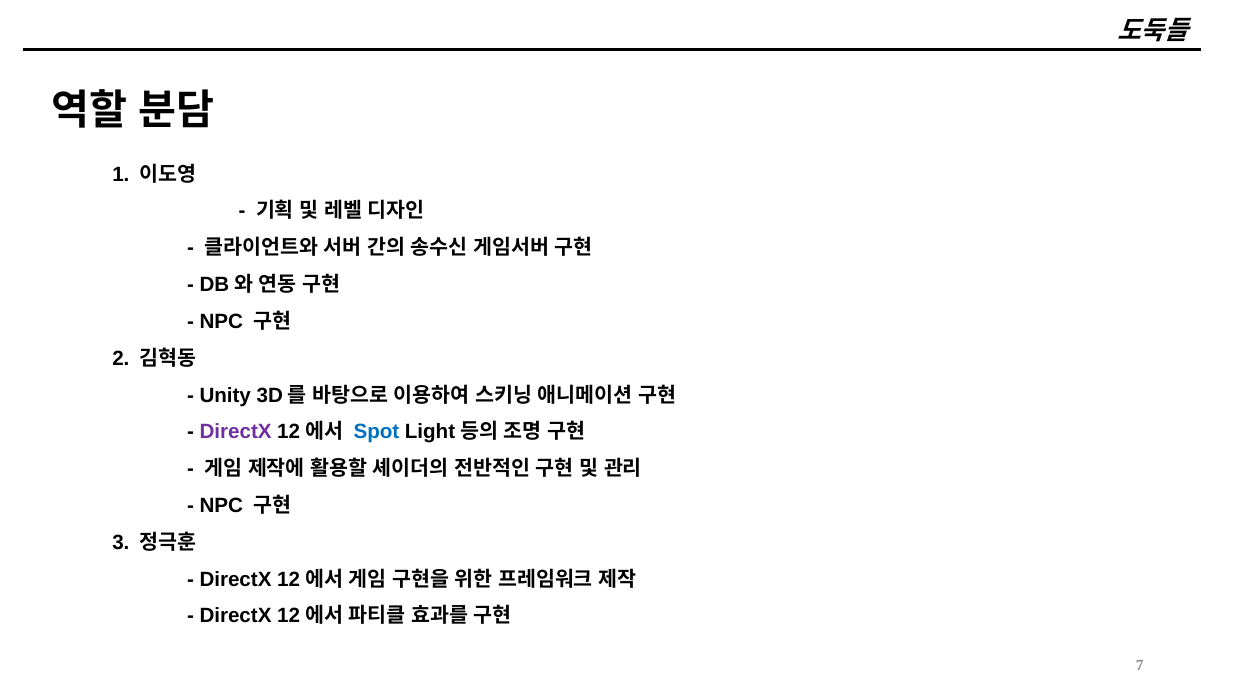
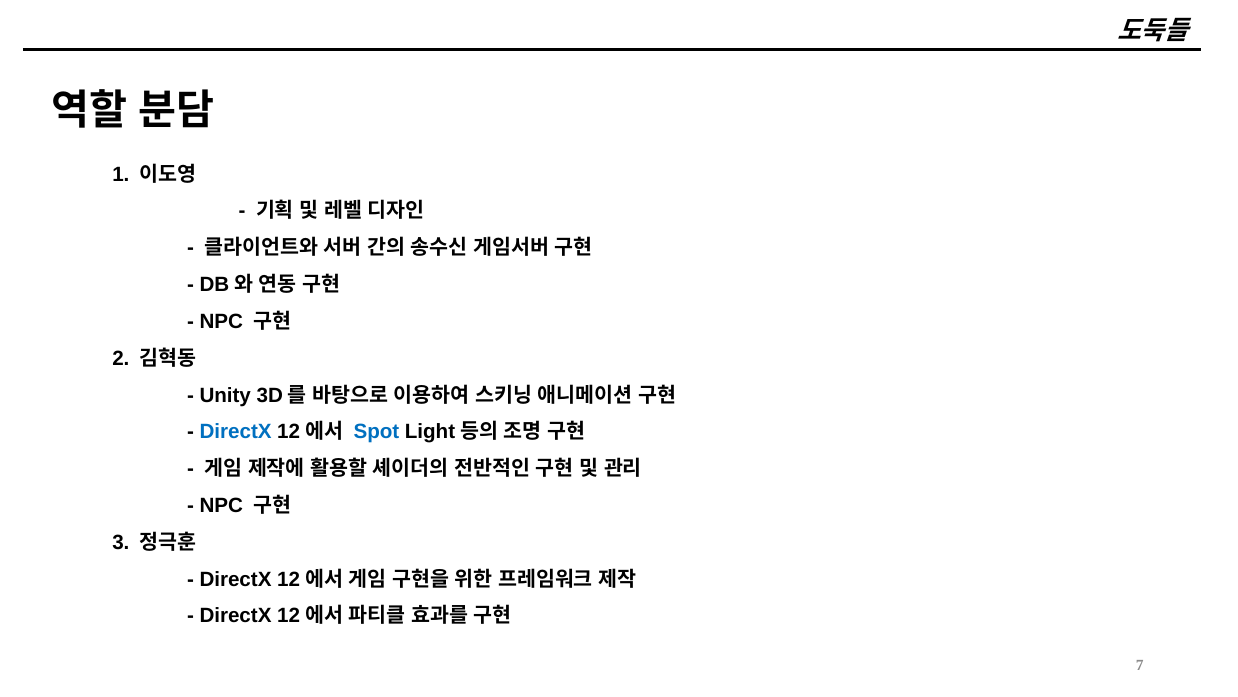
DirectX at (236, 432) colour: purple -> blue
